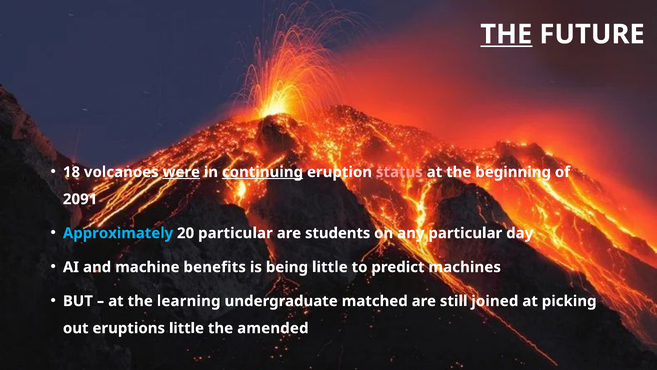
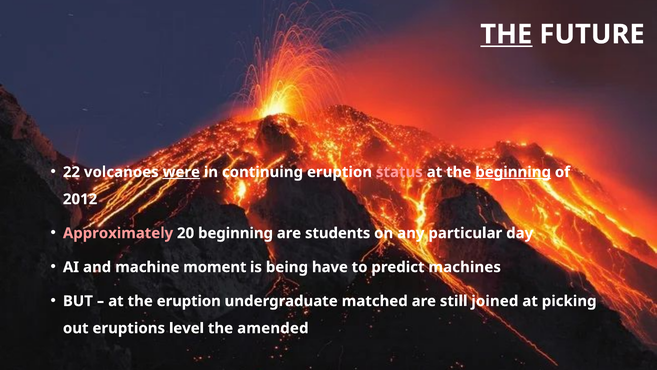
18: 18 -> 22
continuing underline: present -> none
beginning at (513, 172) underline: none -> present
2091: 2091 -> 2012
Approximately colour: light blue -> pink
20 particular: particular -> beginning
benefits: benefits -> moment
being little: little -> have
the learning: learning -> eruption
eruptions little: little -> level
